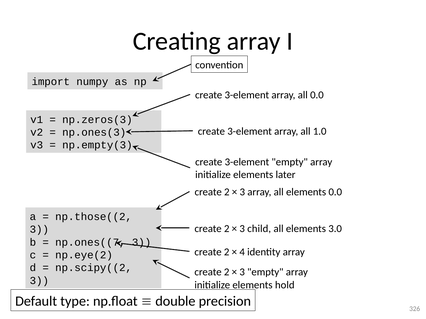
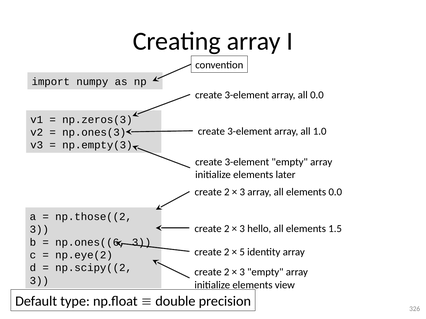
child: child -> hello
3.0: 3.0 -> 1.5
np.ones((7: np.ones((7 -> np.ones((6
4: 4 -> 5
hold: hold -> view
